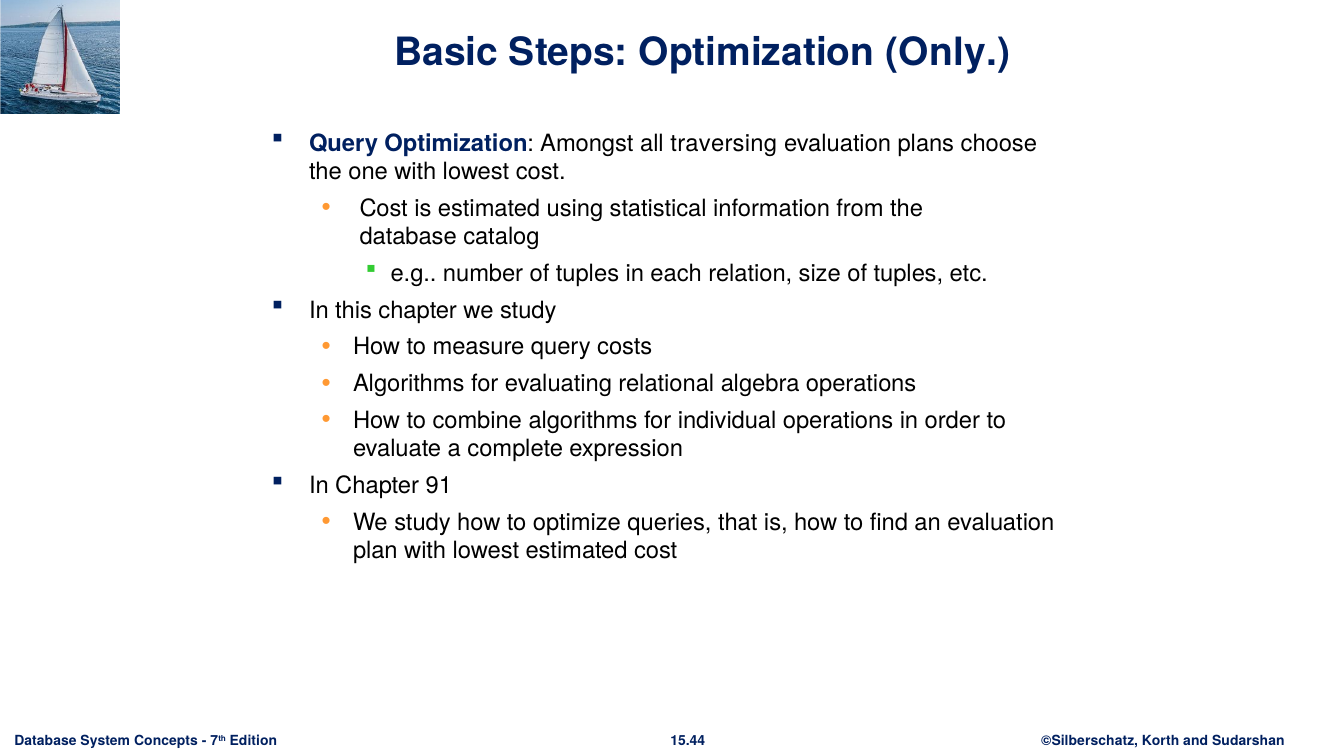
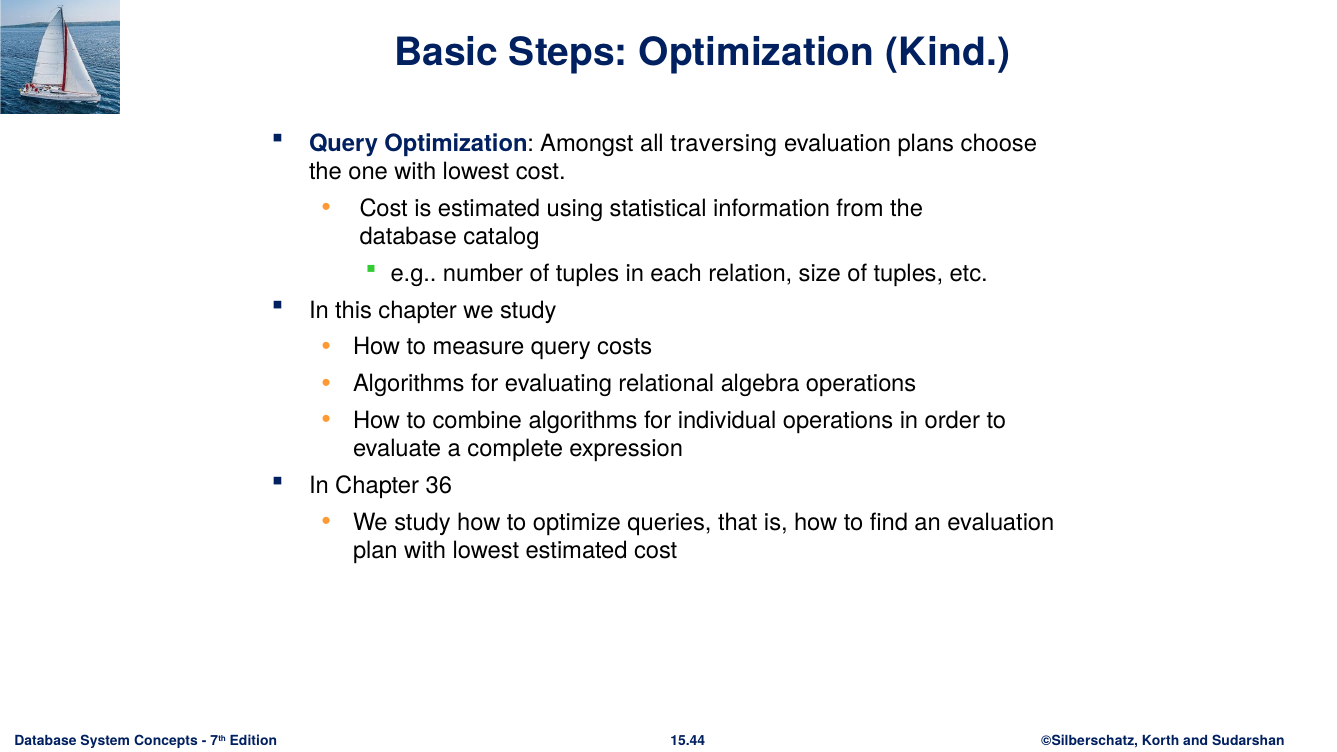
Only: Only -> Kind
91: 91 -> 36
